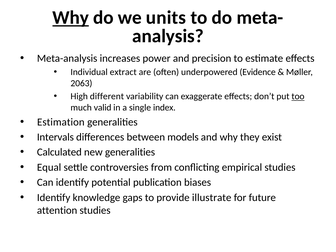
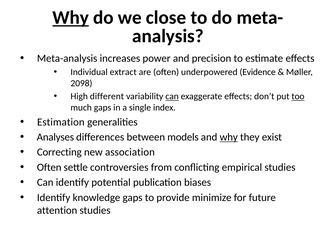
units: units -> close
2063: 2063 -> 2098
can at (172, 96) underline: none -> present
much valid: valid -> gaps
Intervals: Intervals -> Analyses
why at (229, 137) underline: none -> present
Calculated: Calculated -> Correcting
new generalities: generalities -> association
Equal at (49, 167): Equal -> Often
illustrate: illustrate -> minimize
